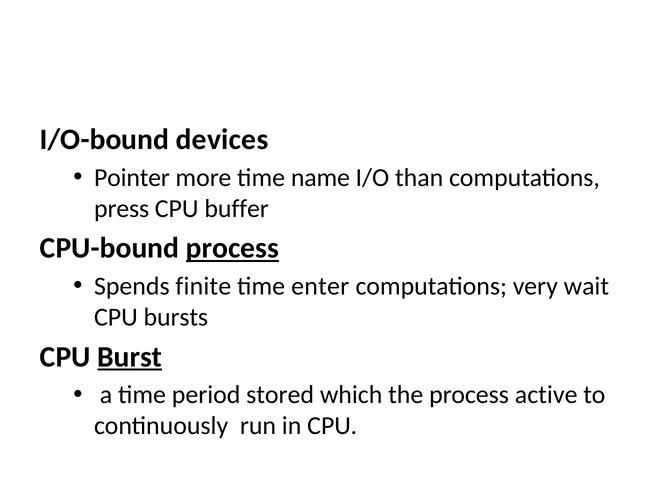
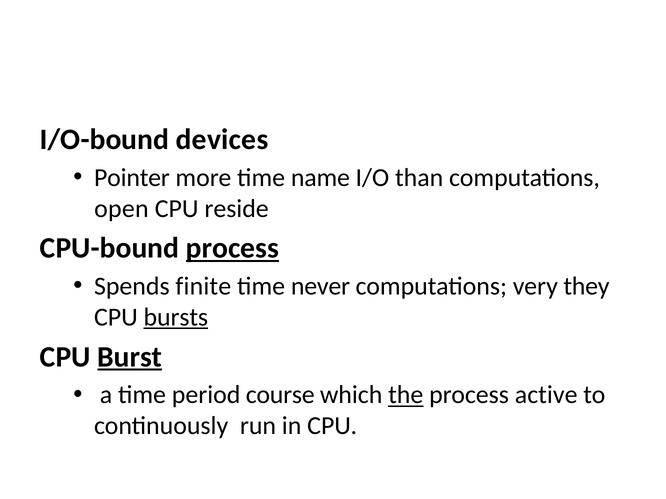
press: press -> open
buffer: buffer -> reside
enter: enter -> never
wait: wait -> they
bursts underline: none -> present
stored: stored -> course
the underline: none -> present
